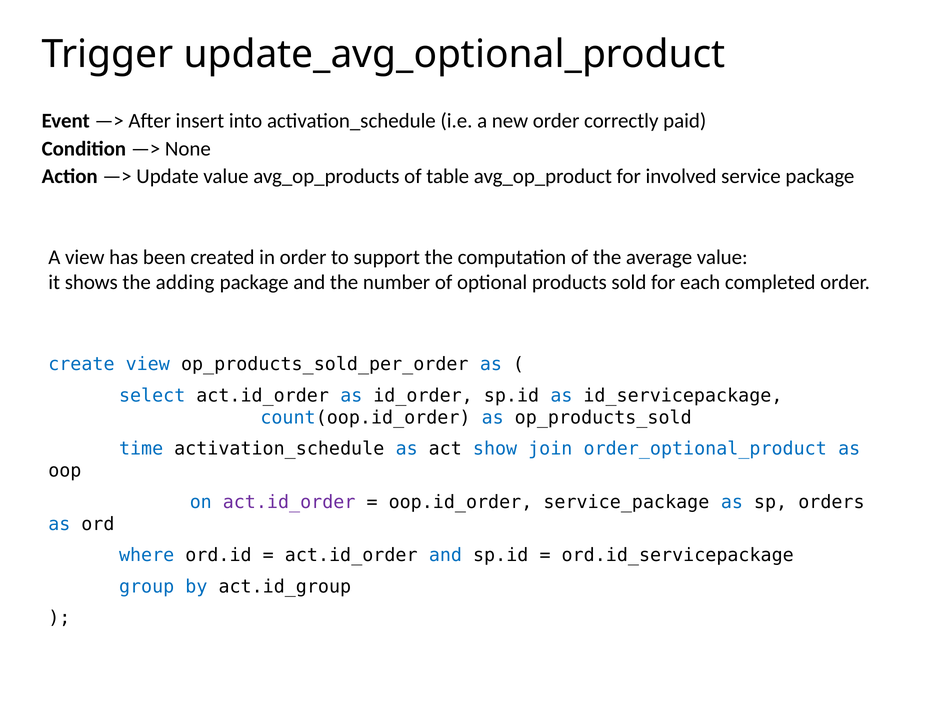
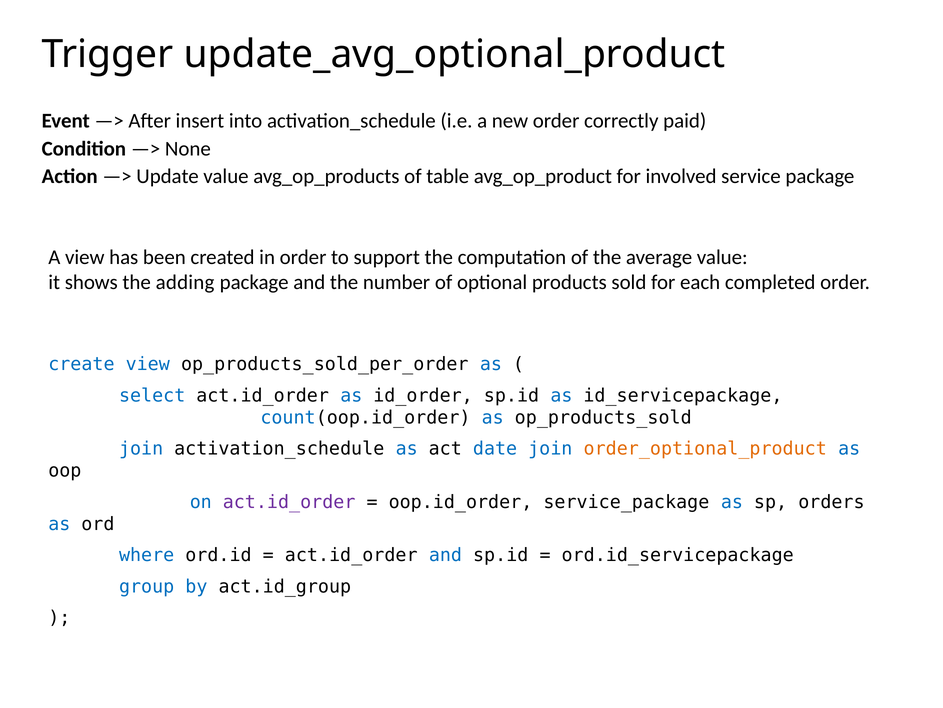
time at (141, 448): time -> join
show: show -> date
order_optional_product colour: blue -> orange
